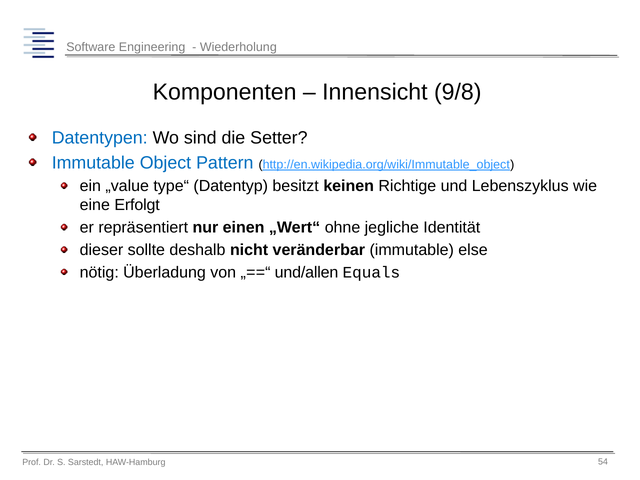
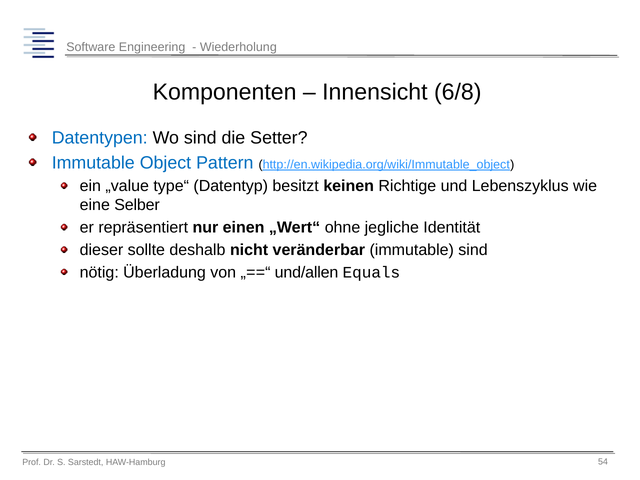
9/8: 9/8 -> 6/8
Erfolgt: Erfolgt -> Selber
immutable else: else -> sind
